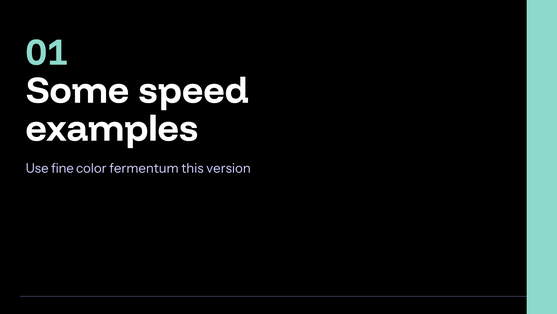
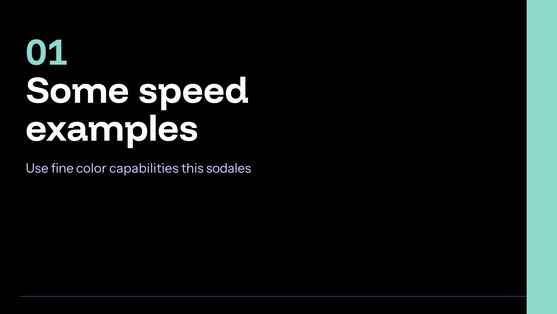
fermentum: fermentum -> capabilities
version: version -> sodales
